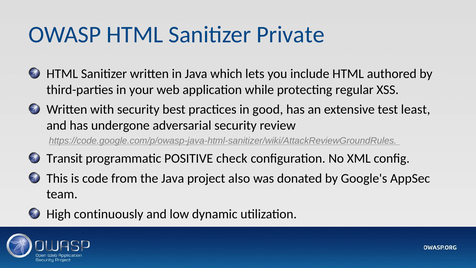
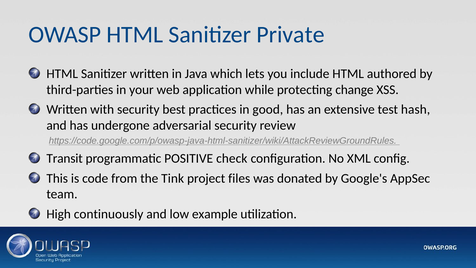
regular: regular -> change
least: least -> hash
the Java: Java -> Tink
also: also -> files
dynamic: dynamic -> example
